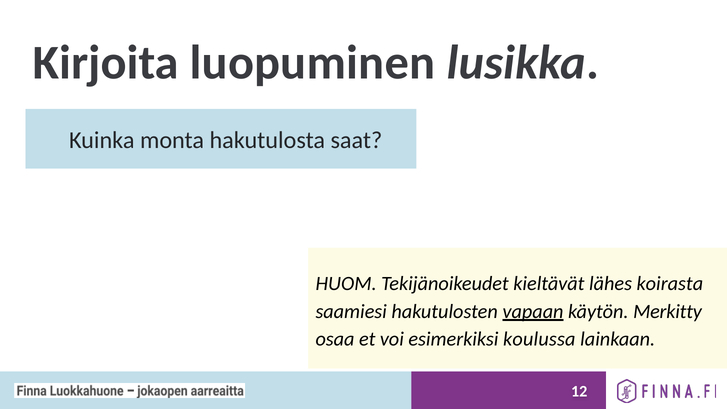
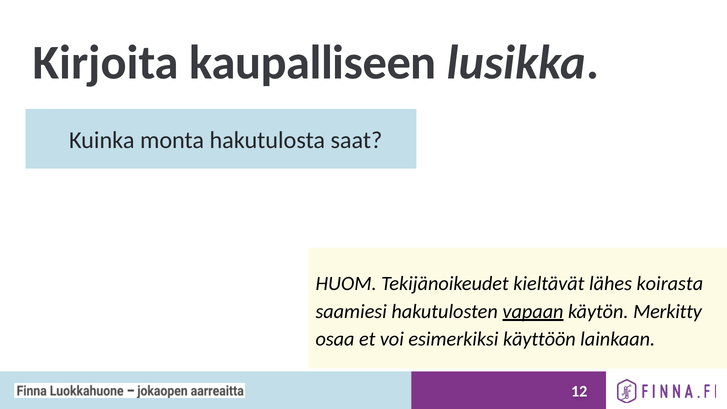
luopuminen: luopuminen -> kaupalliseen
koulussa: koulussa -> käyttöön
